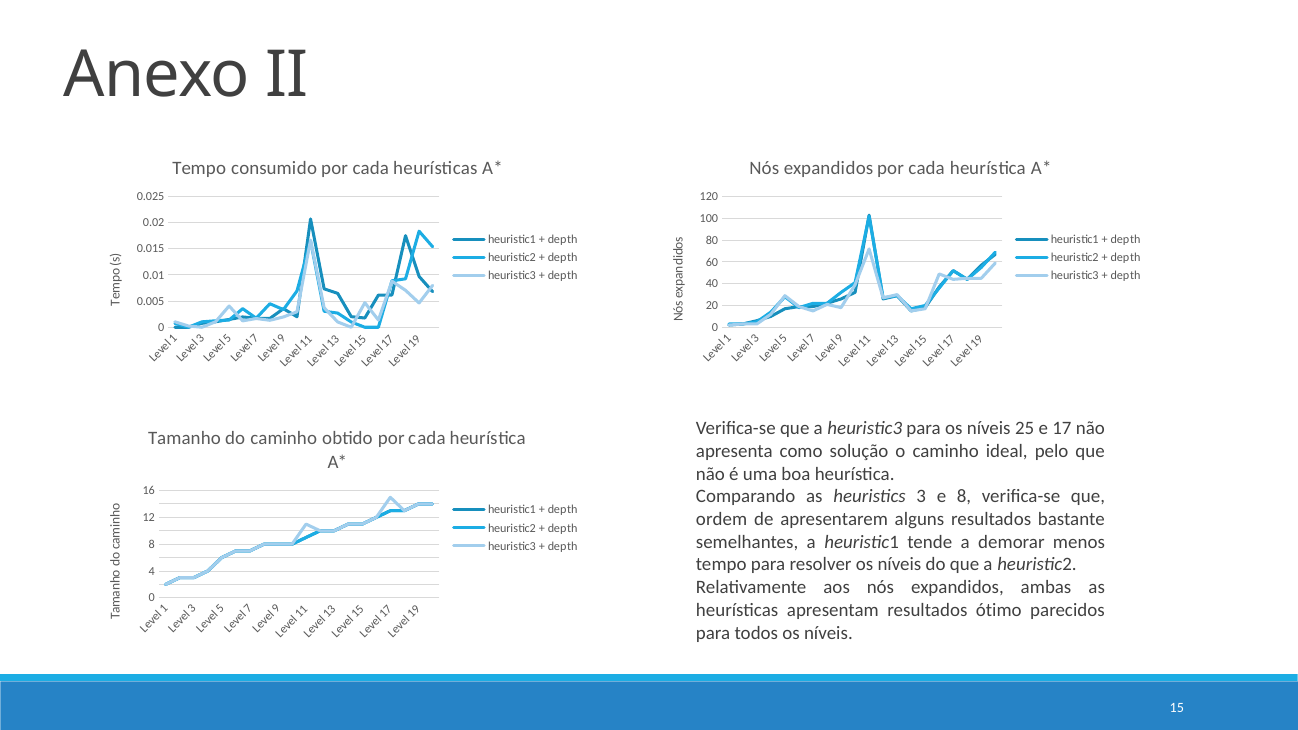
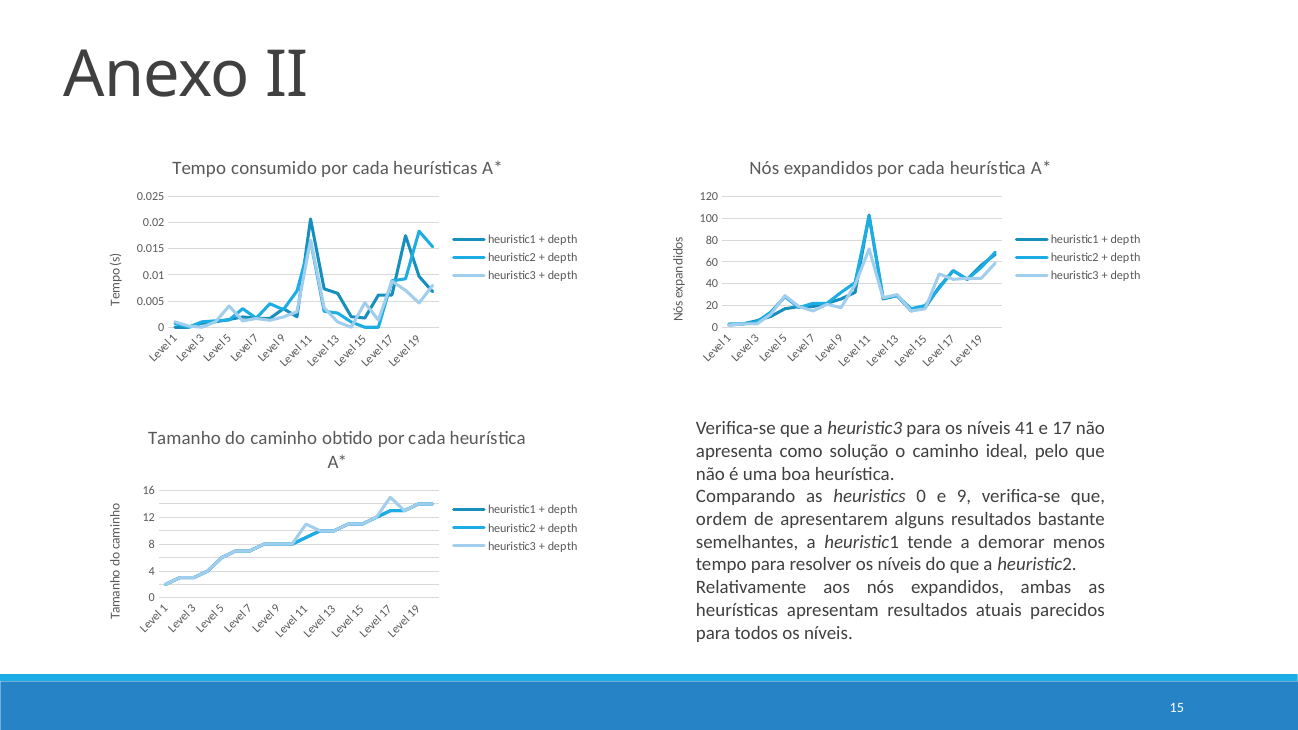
25: 25 -> 41
heuristics 3: 3 -> 0
e 8: 8 -> 9
ótimo: ótimo -> atuais
